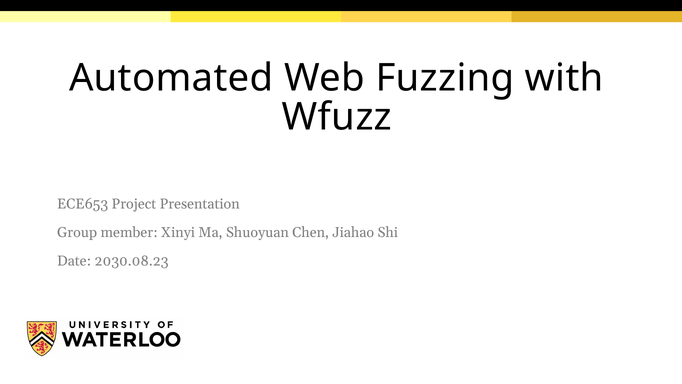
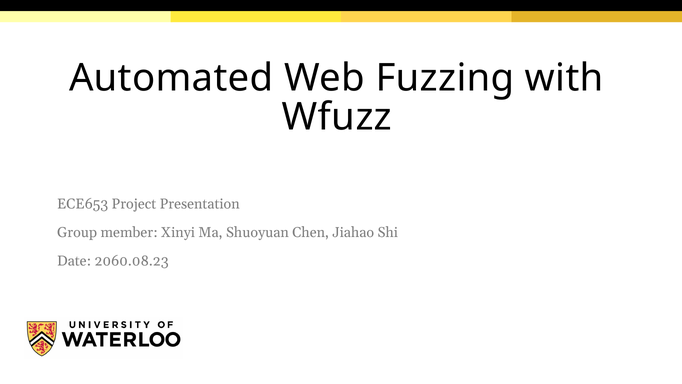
2030.08.23: 2030.08.23 -> 2060.08.23
